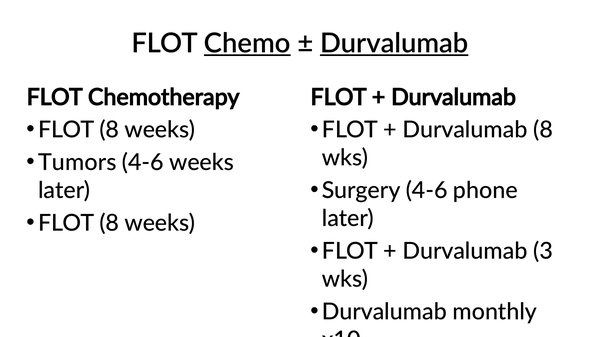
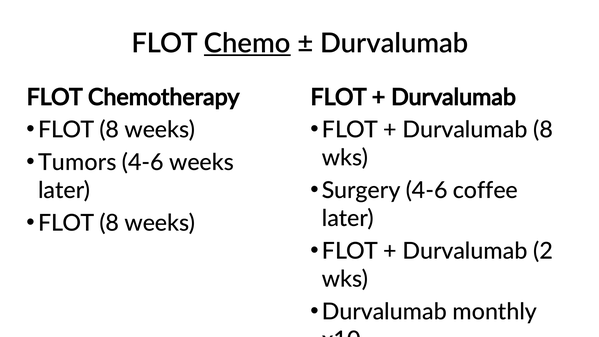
Durvalumab at (394, 43) underline: present -> none
phone: phone -> coffee
3: 3 -> 2
